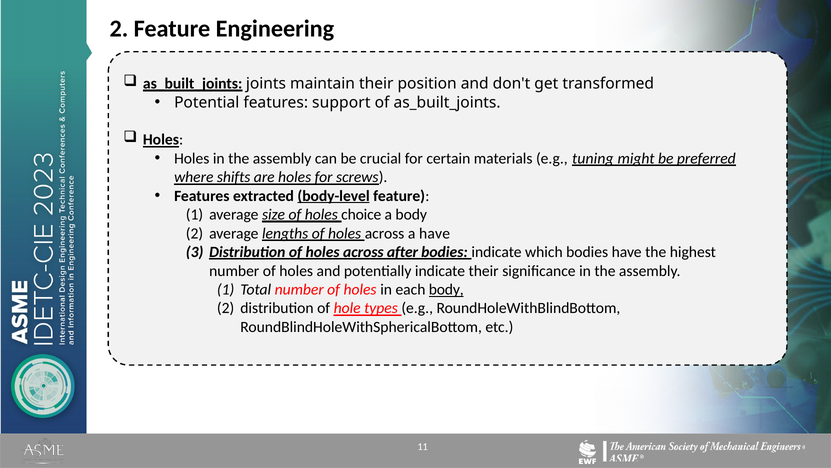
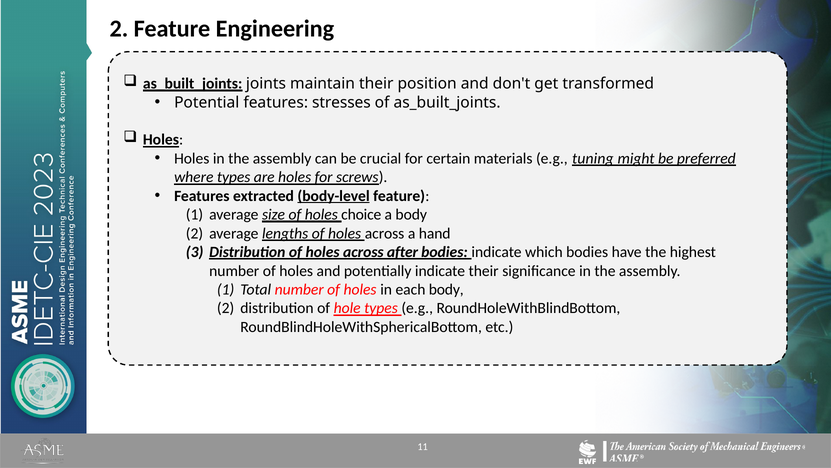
support: support -> stresses
where shifts: shifts -> types
a have: have -> hand
body at (446, 289) underline: present -> none
